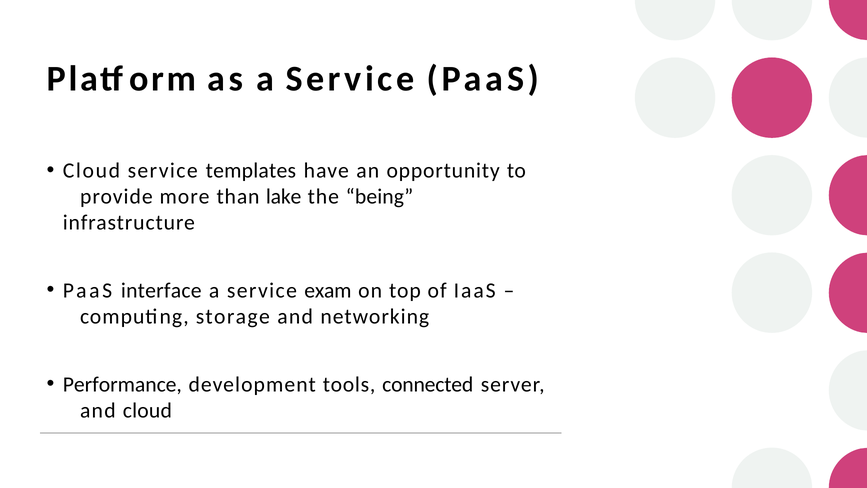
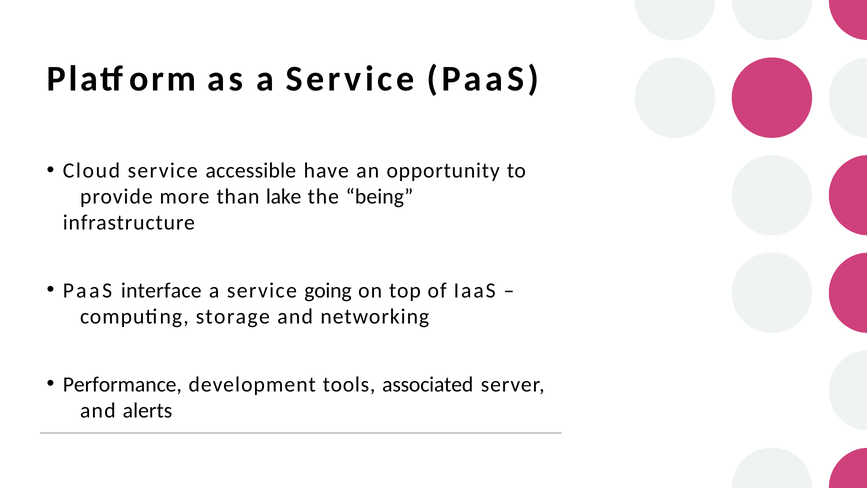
templates: templates -> accessible
exam: exam -> going
connected: connected -> associated
and cloud: cloud -> alerts
